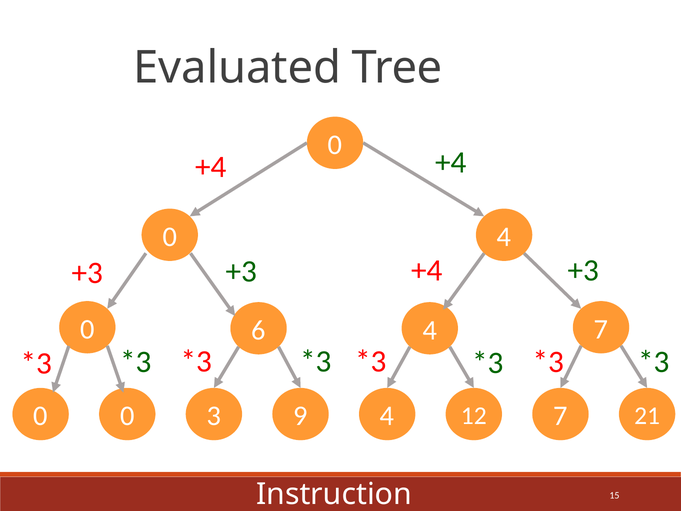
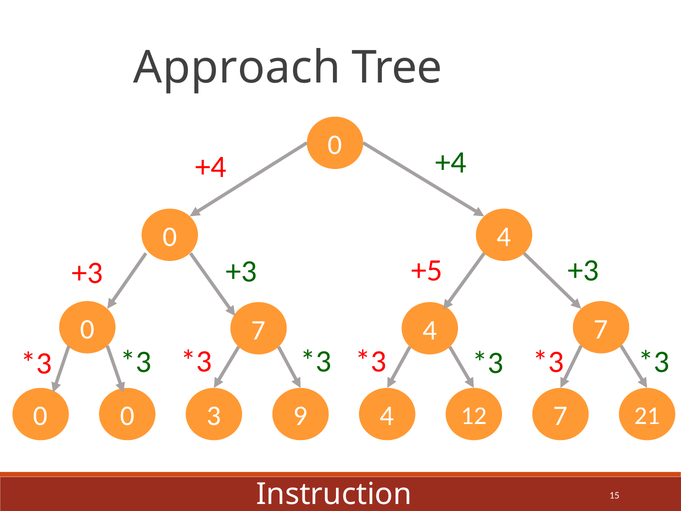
Evaluated: Evaluated -> Approach
+3 +4: +4 -> +5
0 6: 6 -> 7
